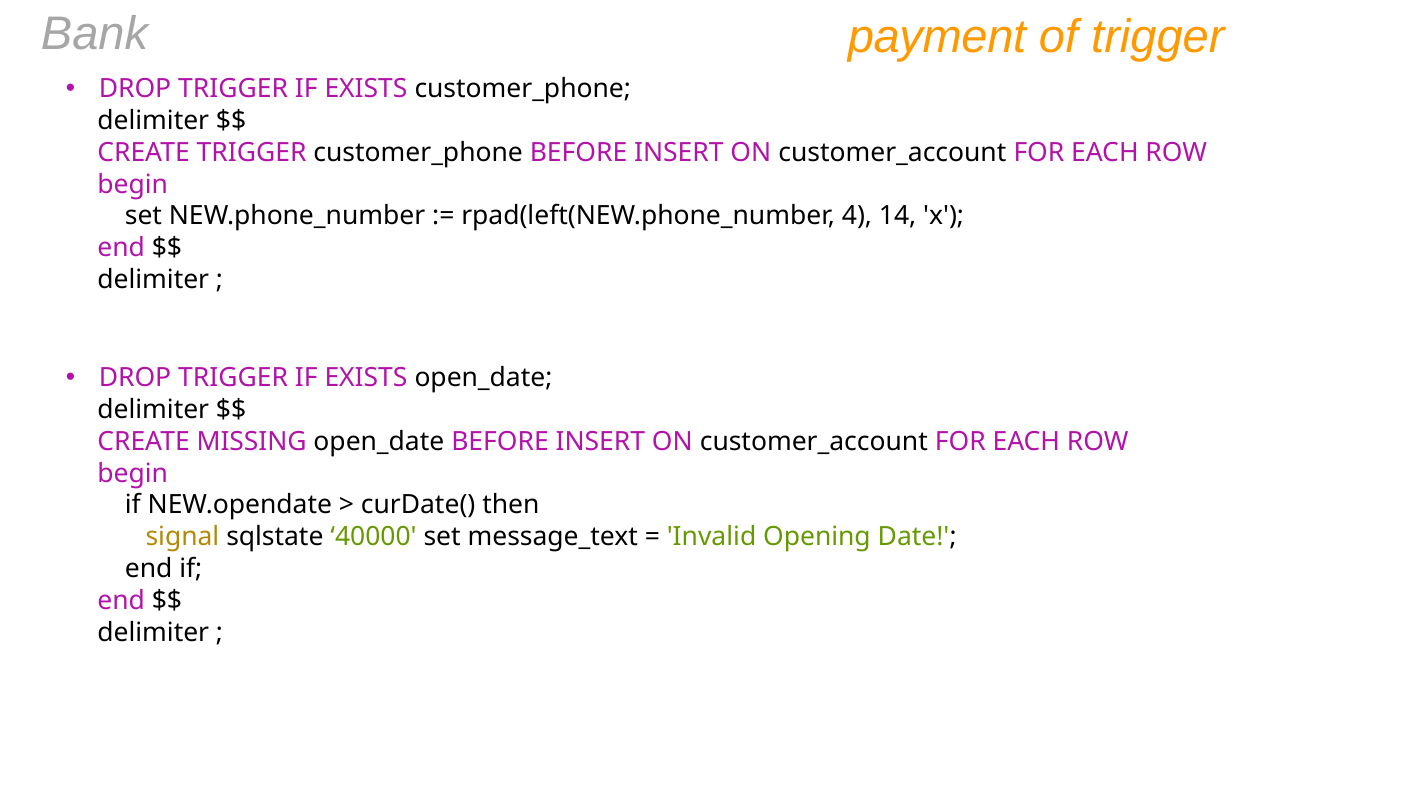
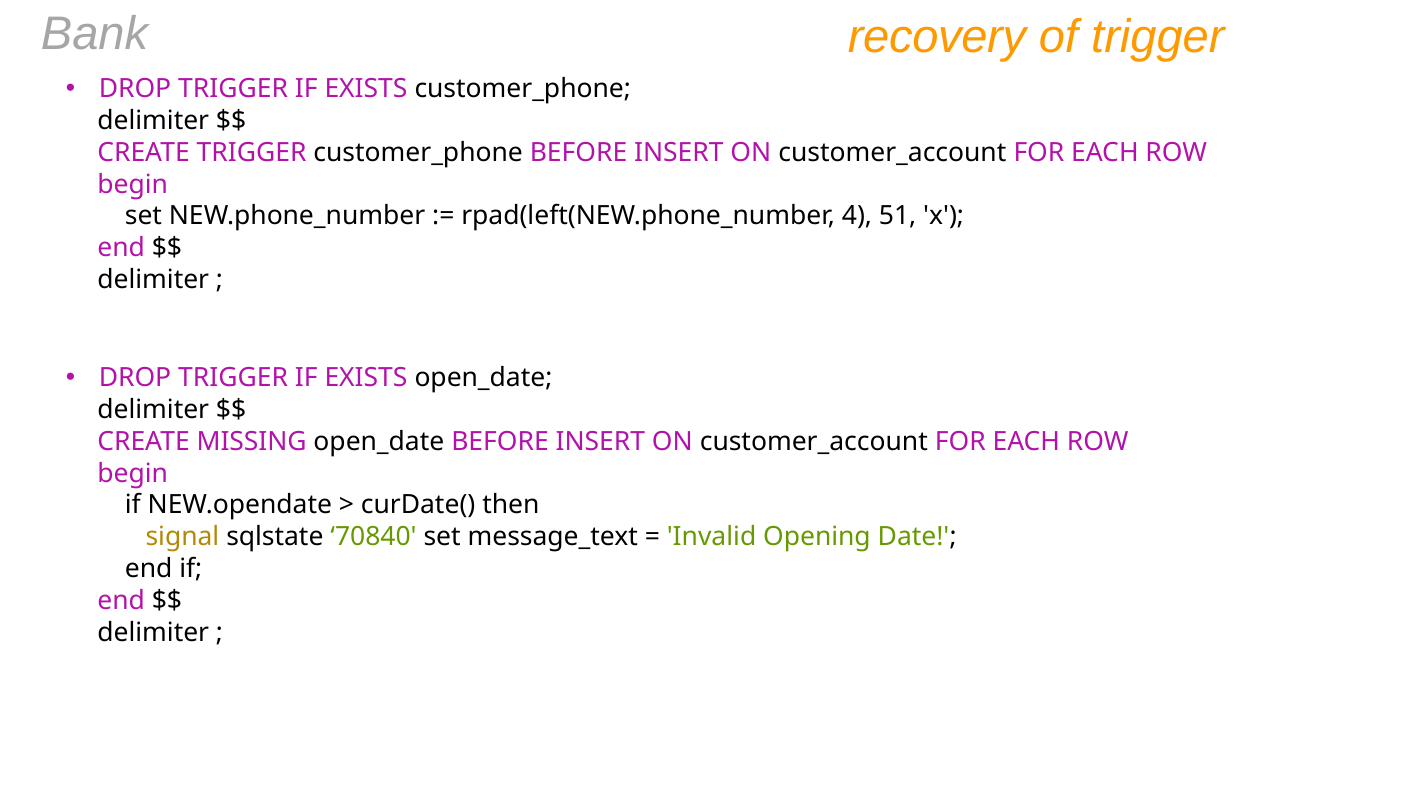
payment: payment -> recovery
14: 14 -> 51
40000: 40000 -> 70840
